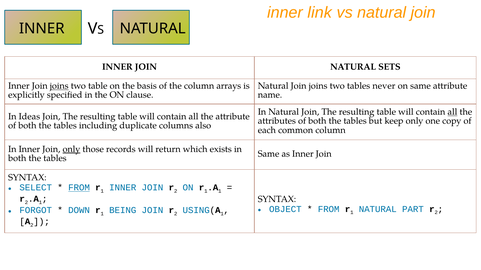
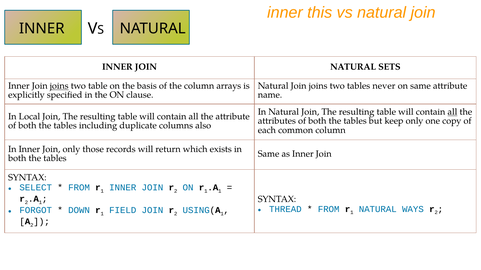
link: link -> this
Ideas: Ideas -> Local
only at (71, 149) underline: present -> none
FROM at (79, 188) underline: present -> none
OBJECT: OBJECT -> THREAD
PART: PART -> WAYS
BEING: BEING -> FIELD
